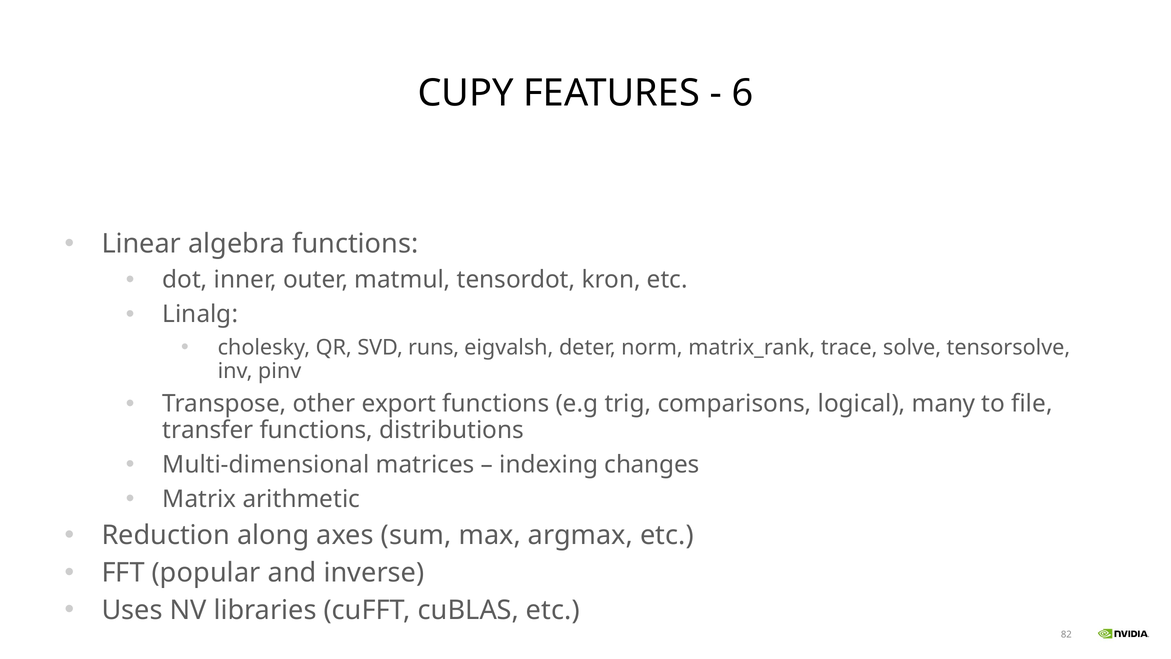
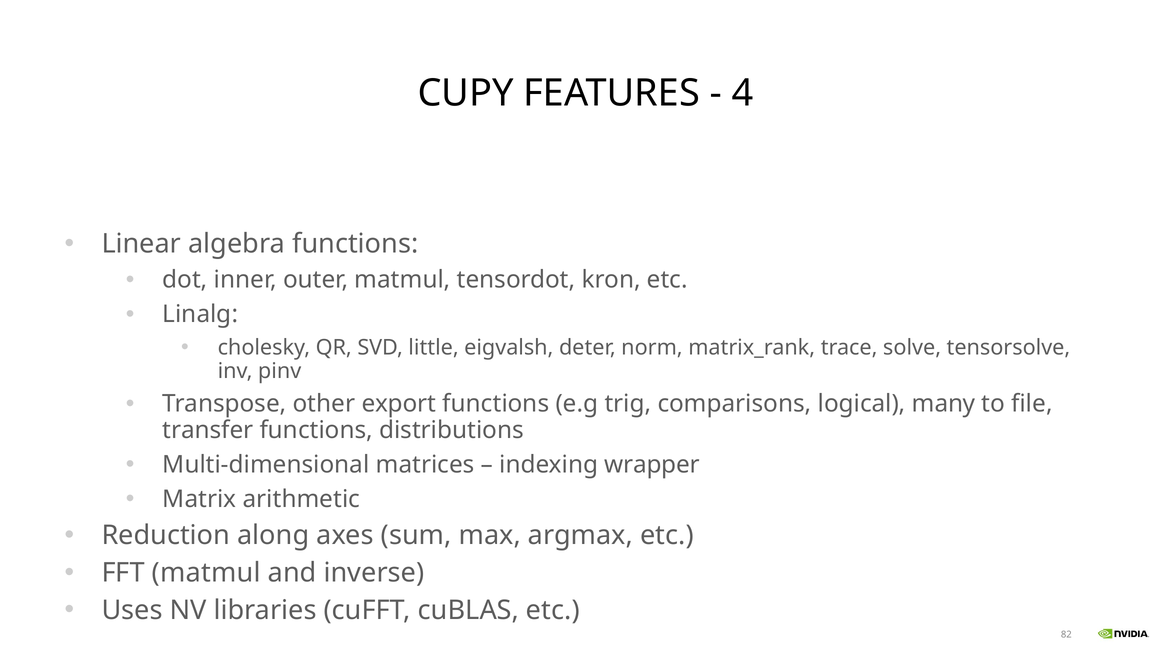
6: 6 -> 4
runs: runs -> little
changes: changes -> wrapper
FFT popular: popular -> matmul
